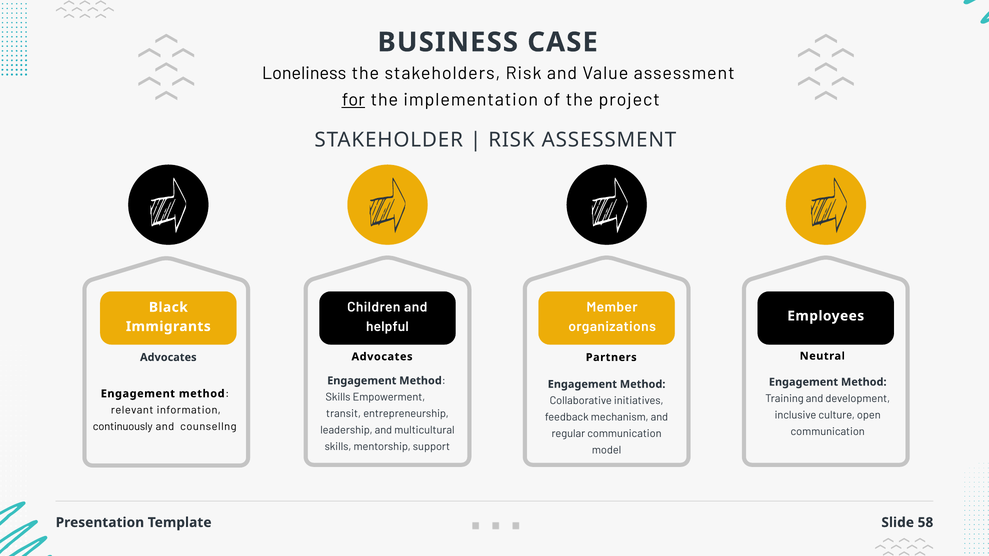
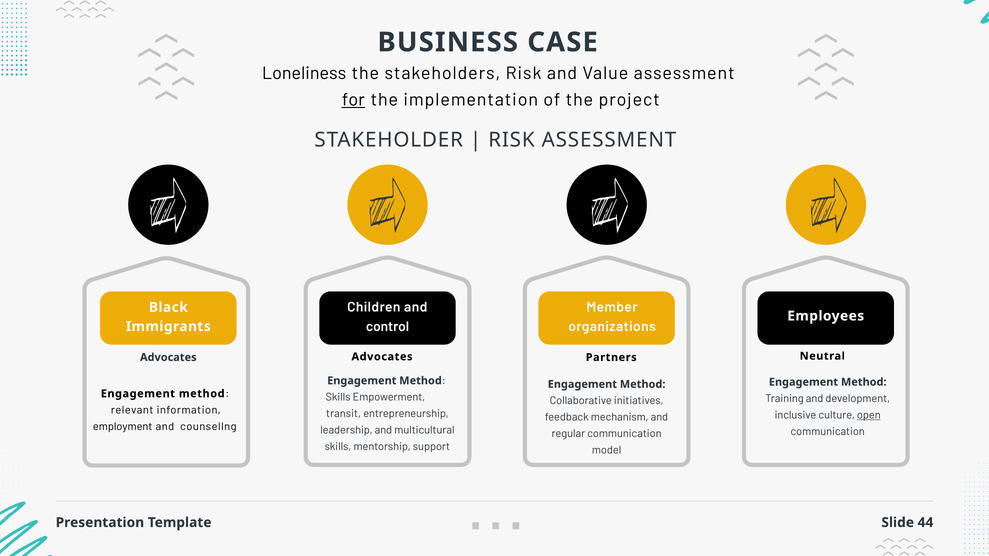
helpful: helpful -> control
open underline: none -> present
continuously: continuously -> employment
58: 58 -> 44
